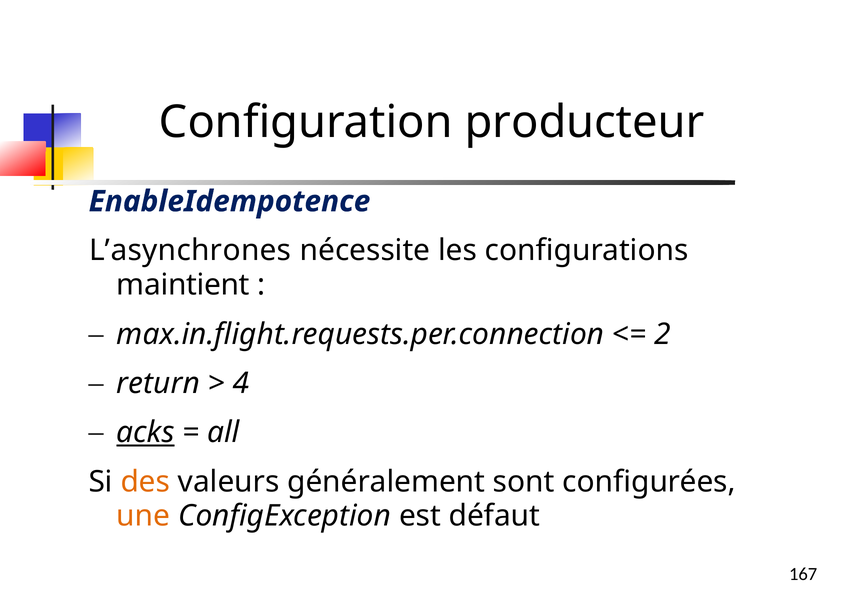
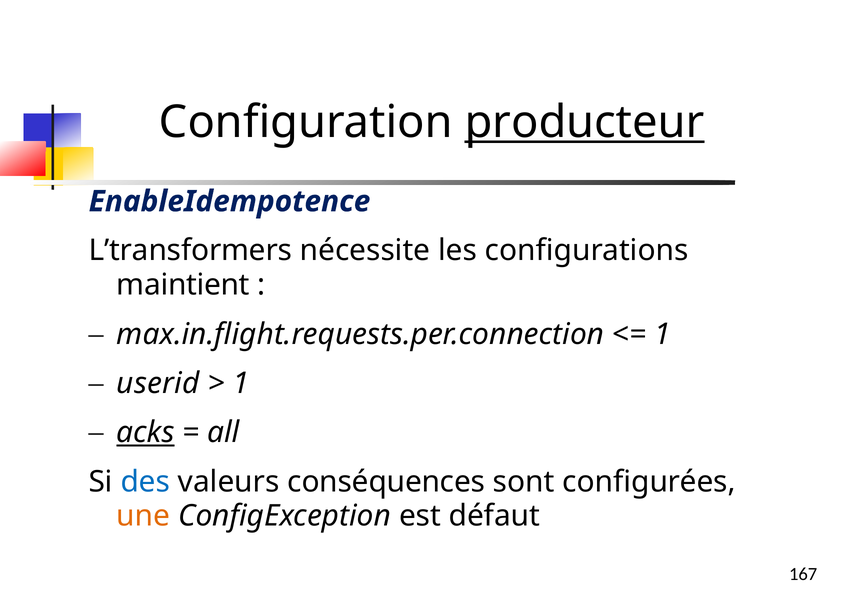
producteur underline: none -> present
L’asynchrones: L’asynchrones -> L’transformers
2 at (662, 334): 2 -> 1
return: return -> userid
4 at (241, 383): 4 -> 1
des colour: orange -> blue
généralement: généralement -> conséquences
